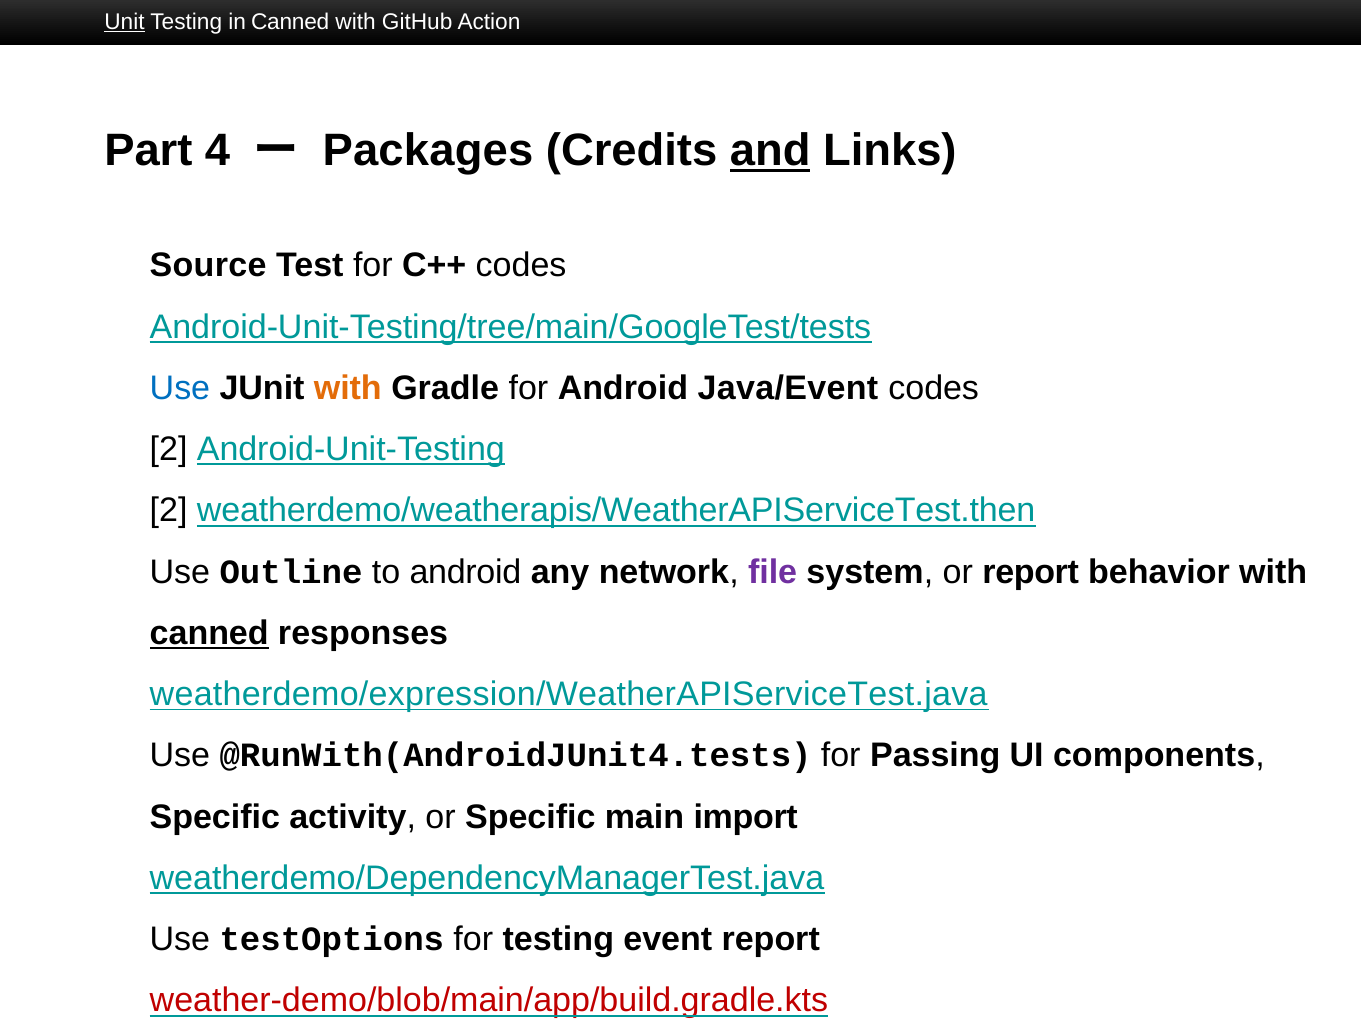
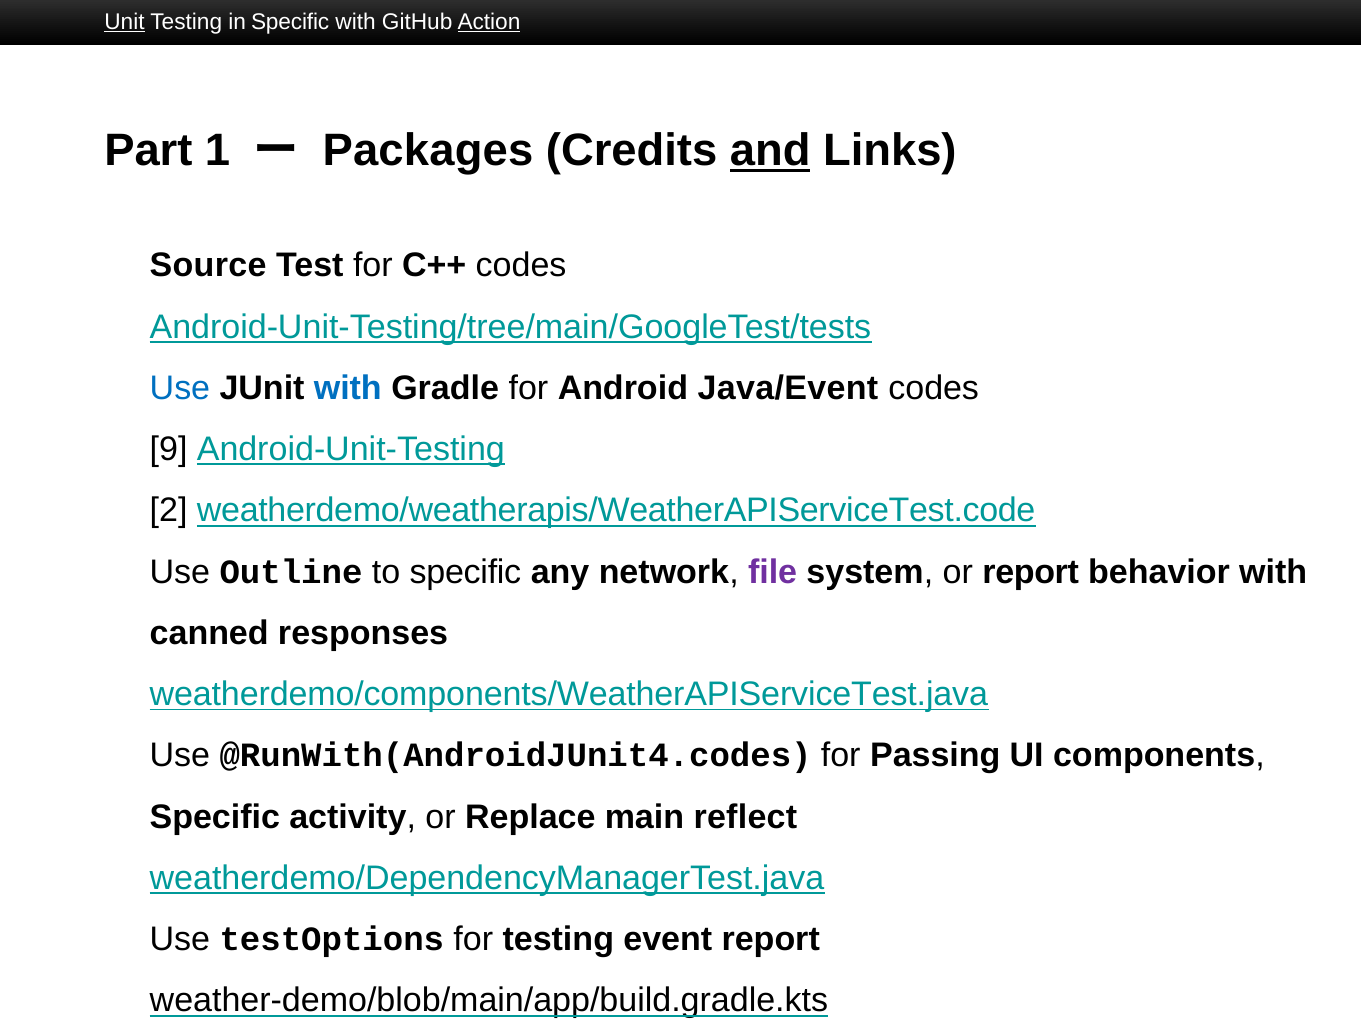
in Canned: Canned -> Specific
Action underline: none -> present
4: 4 -> 1
with at (348, 388) colour: orange -> blue
2 at (169, 449): 2 -> 9
weatherdemo/weatherapis/WeatherAPIServiceTest.then: weatherdemo/weatherapis/WeatherAPIServiceTest.then -> weatherdemo/weatherapis/WeatherAPIServiceTest.code
to android: android -> specific
canned at (209, 633) underline: present -> none
weatherdemo/expression/WeatherAPIServiceTest.java: weatherdemo/expression/WeatherAPIServiceTest.java -> weatherdemo/components/WeatherAPIServiceTest.java
@RunWith(AndroidJUnit4.tests: @RunWith(AndroidJUnit4.tests -> @RunWith(AndroidJUnit4.codes
or Specific: Specific -> Replace
import: import -> reflect
weather-demo/blob/main/app/build.gradle.kts colour: red -> black
